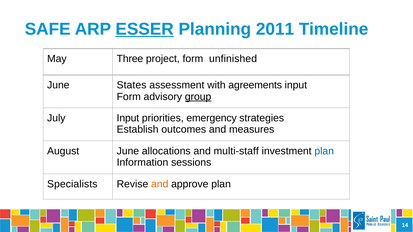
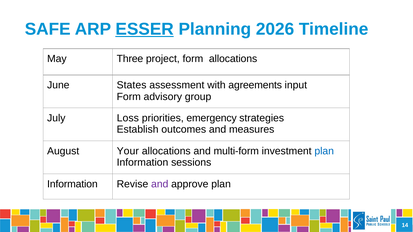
2011: 2011 -> 2026
form unfinished: unfinished -> allocations
group underline: present -> none
July Input: Input -> Loss
August June: June -> Your
multi-staff: multi-staff -> multi-form
Specialists at (72, 184): Specialists -> Information
and at (160, 184) colour: orange -> purple
